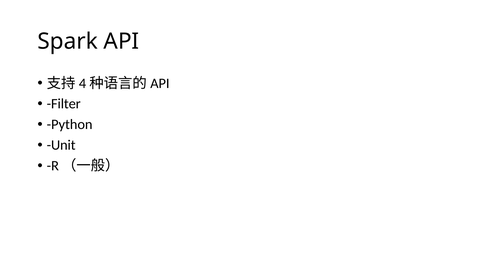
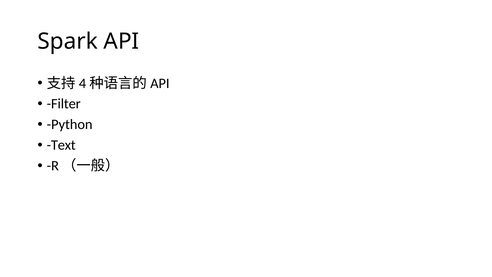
Unit: Unit -> Text
